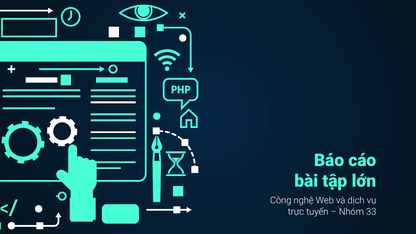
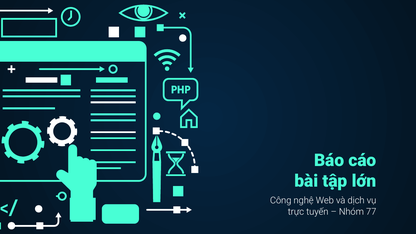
33: 33 -> 77
